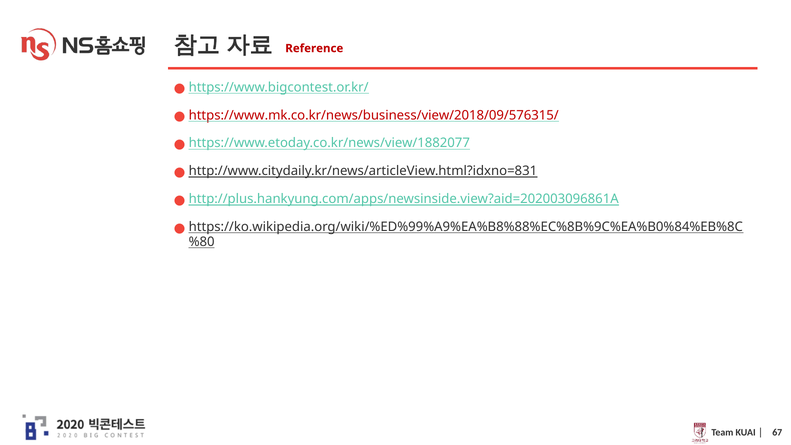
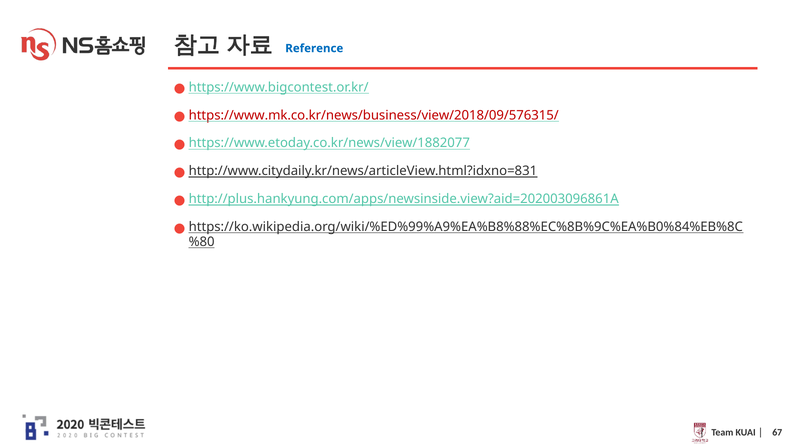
Reference colour: red -> blue
